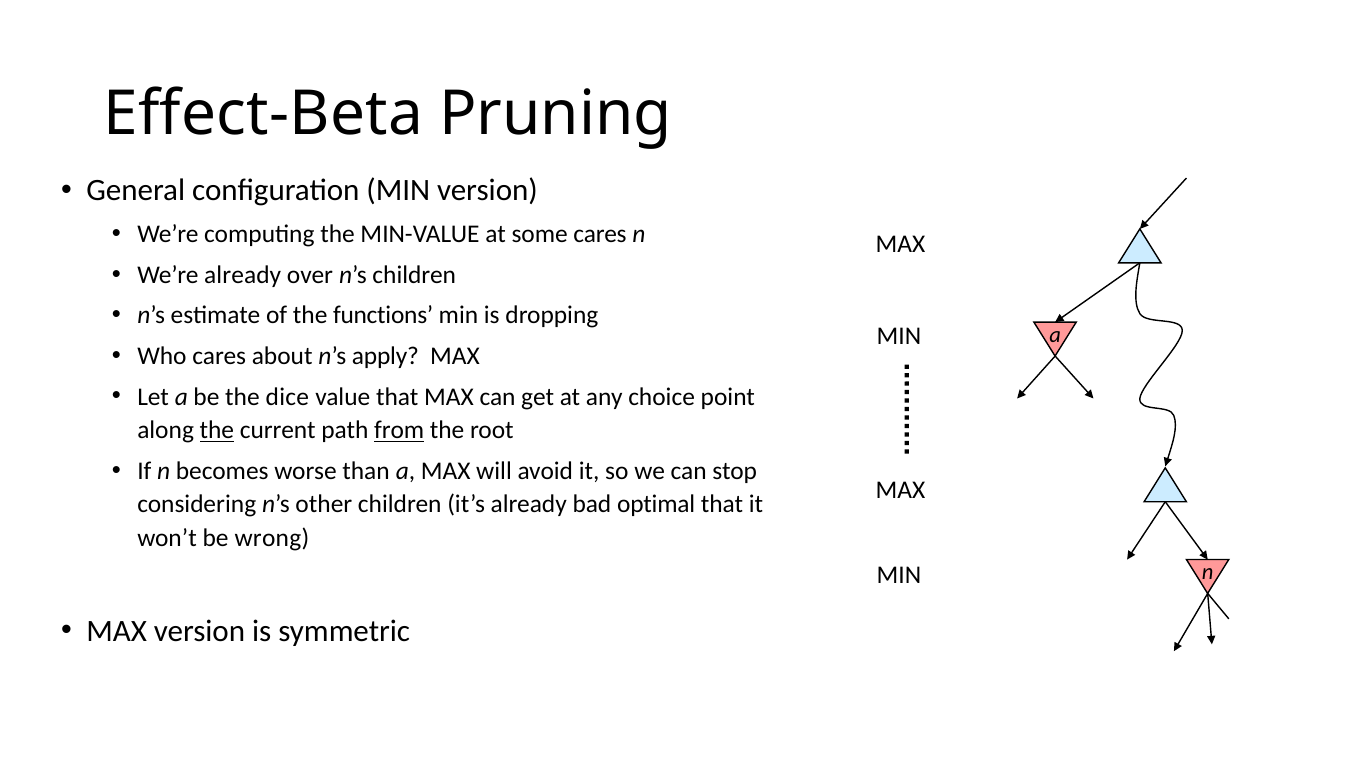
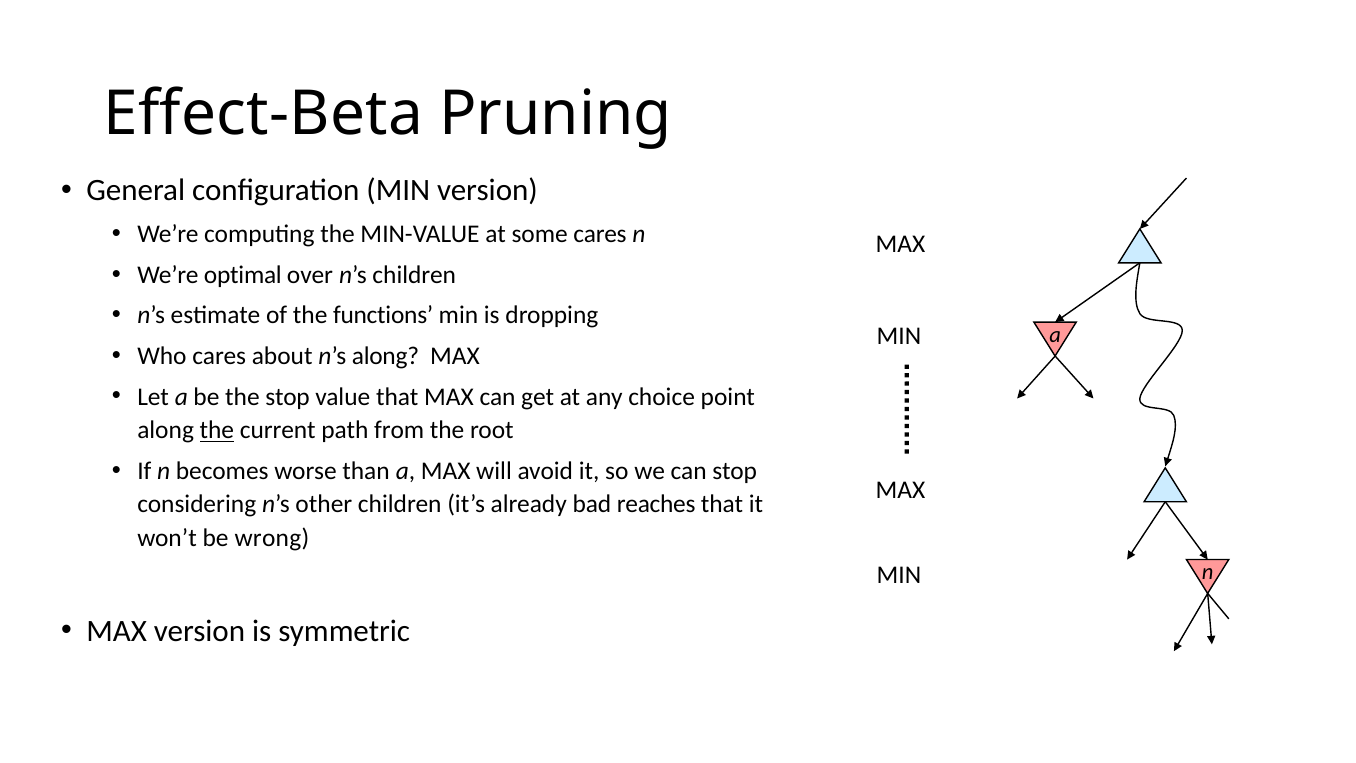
We’re already: already -> optimal
n’s apply: apply -> along
the dice: dice -> stop
from underline: present -> none
optimal: optimal -> reaches
